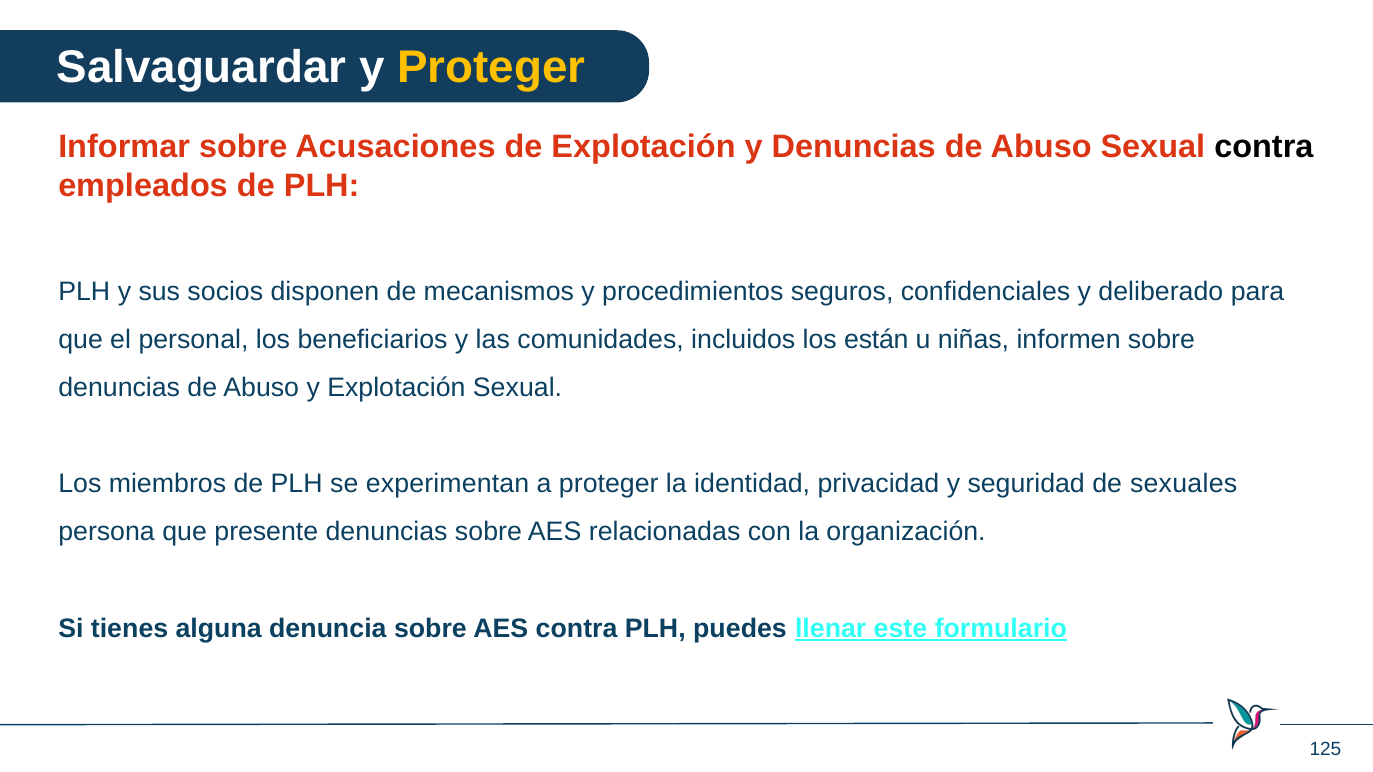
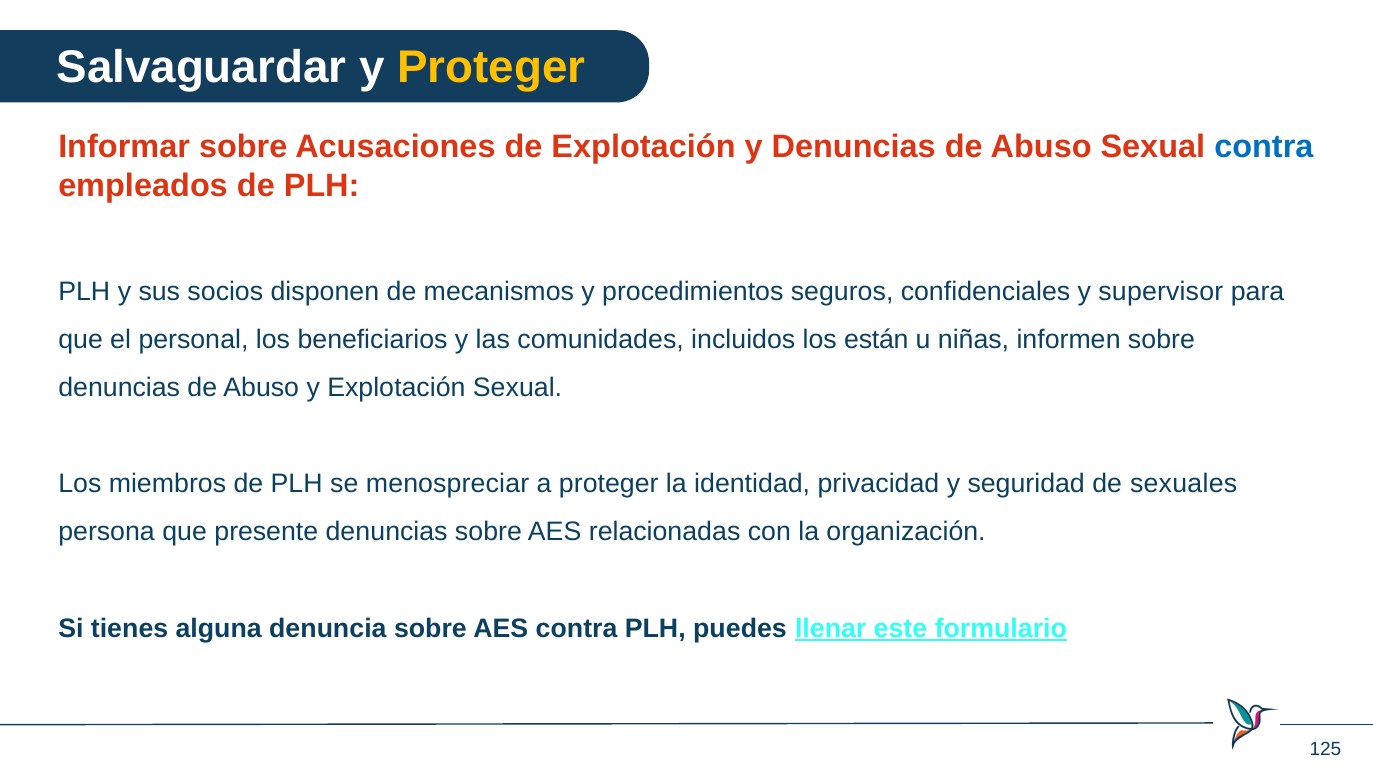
contra at (1264, 147) colour: black -> blue
deliberado: deliberado -> supervisor
experimentan: experimentan -> menospreciar
